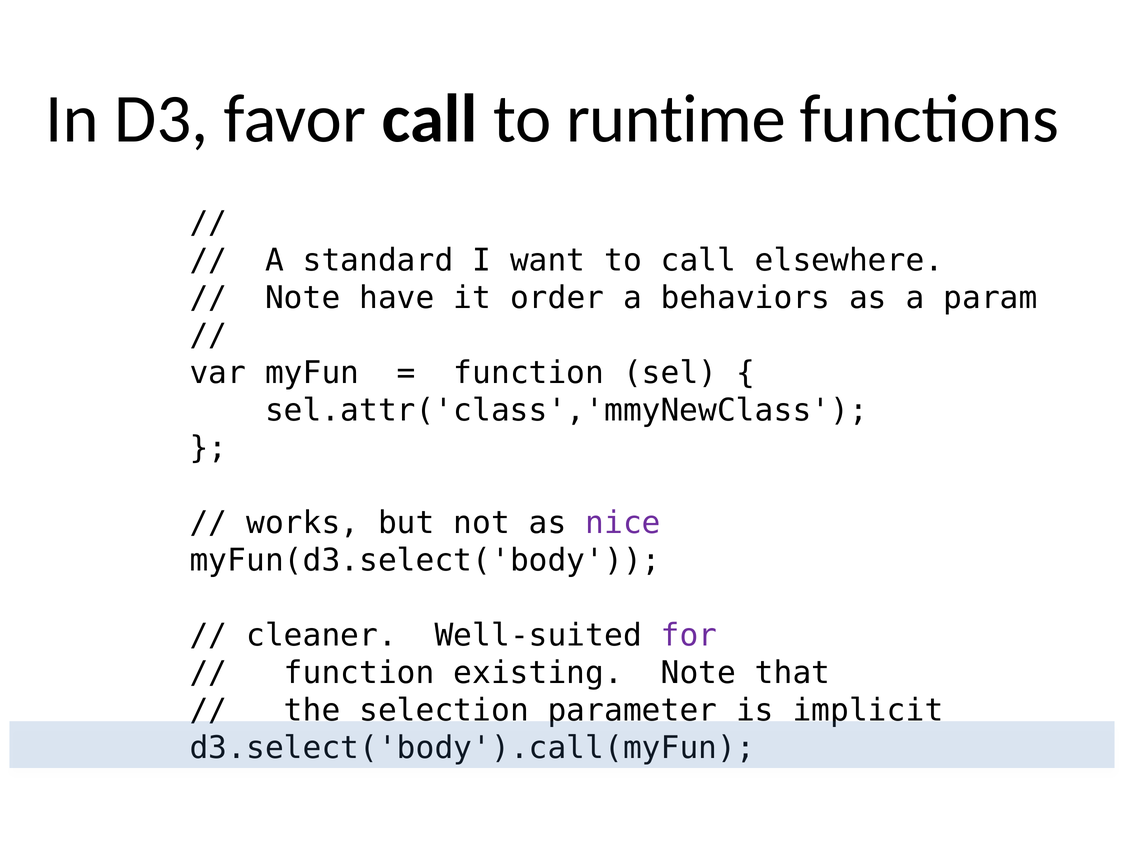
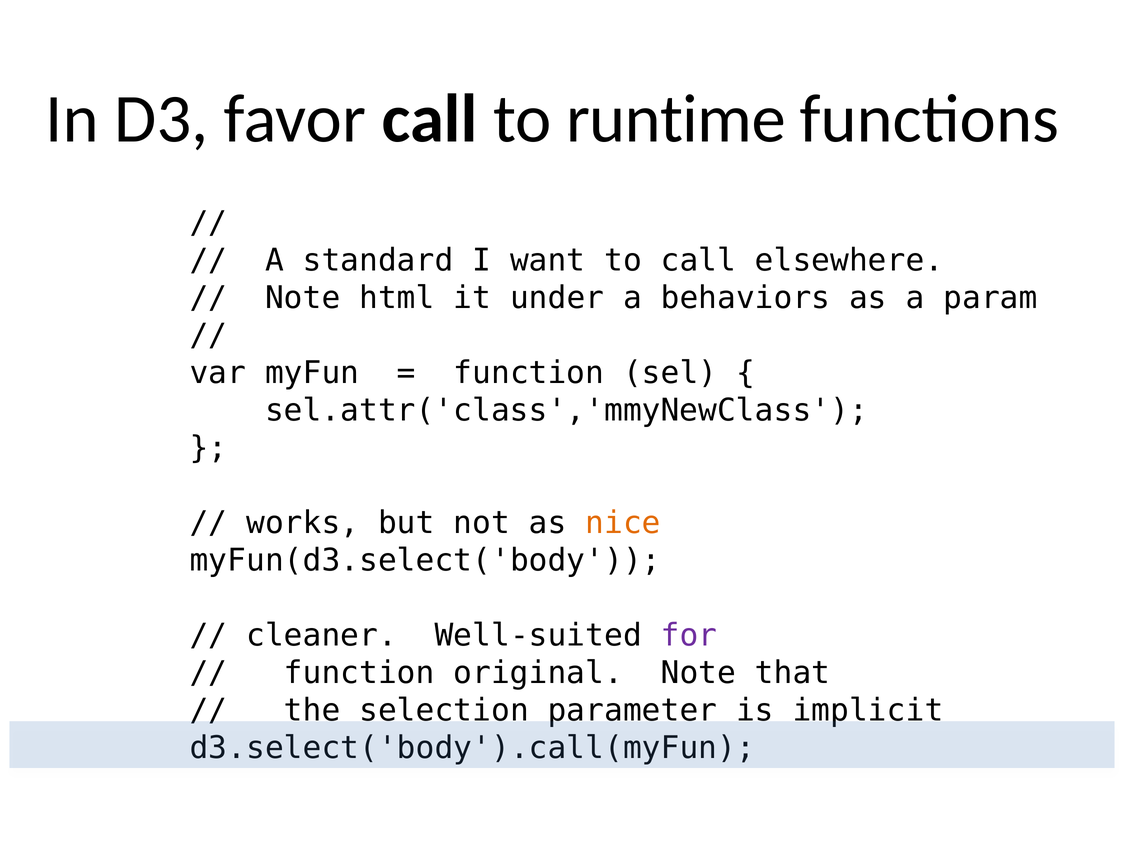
have: have -> html
order: order -> under
nice colour: purple -> orange
existing: existing -> original
